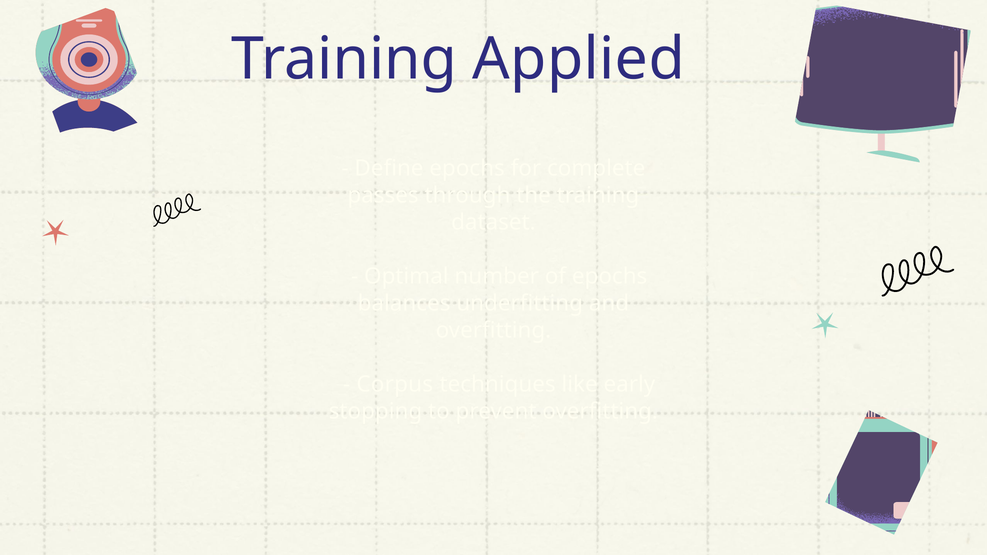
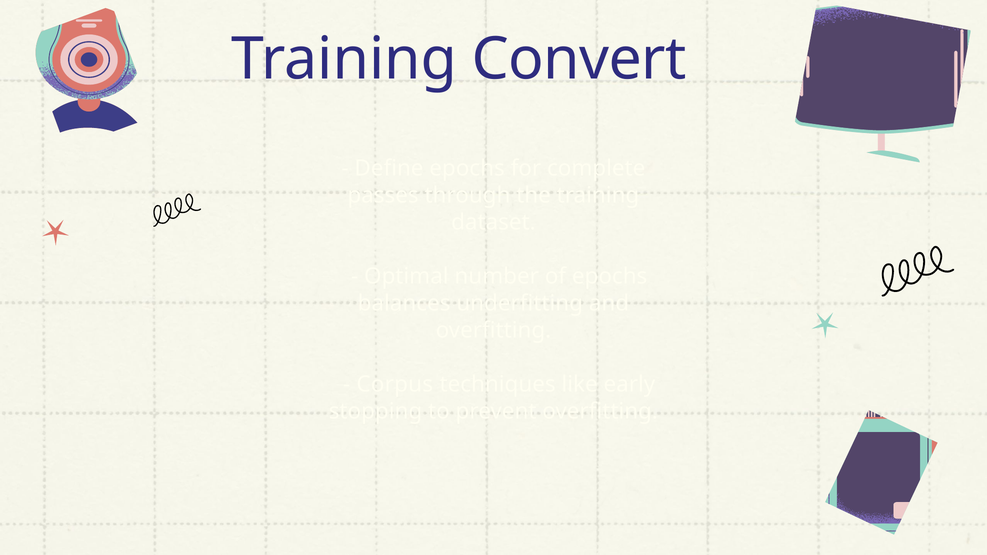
Applied: Applied -> Convert
